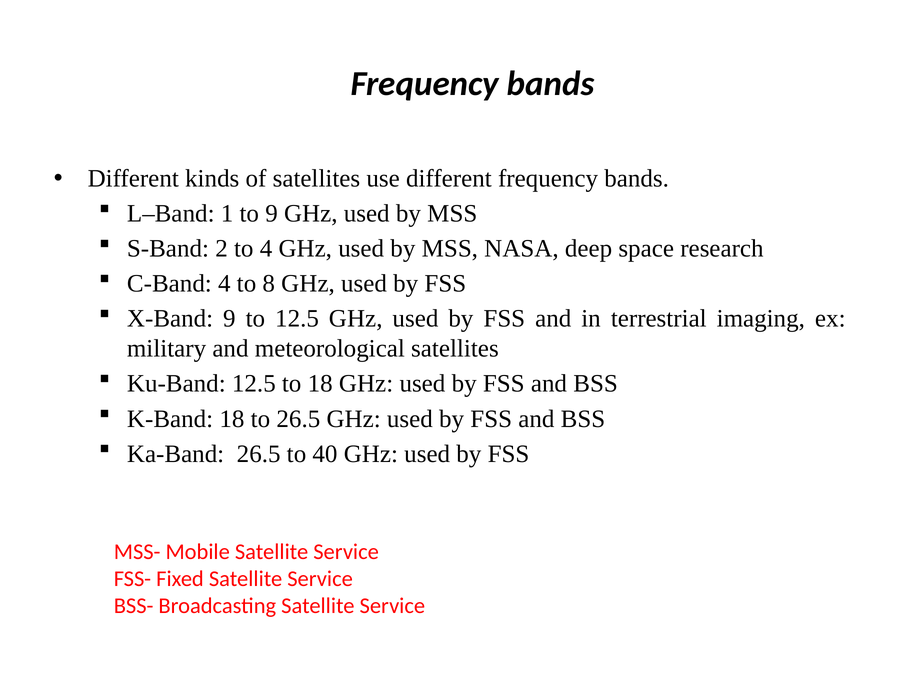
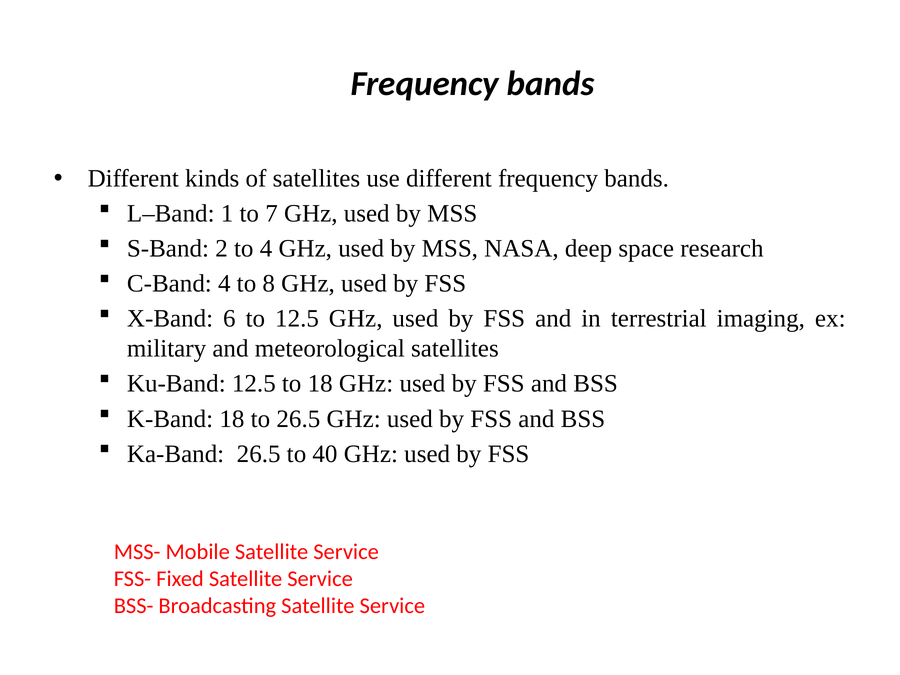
to 9: 9 -> 7
X-Band 9: 9 -> 6
